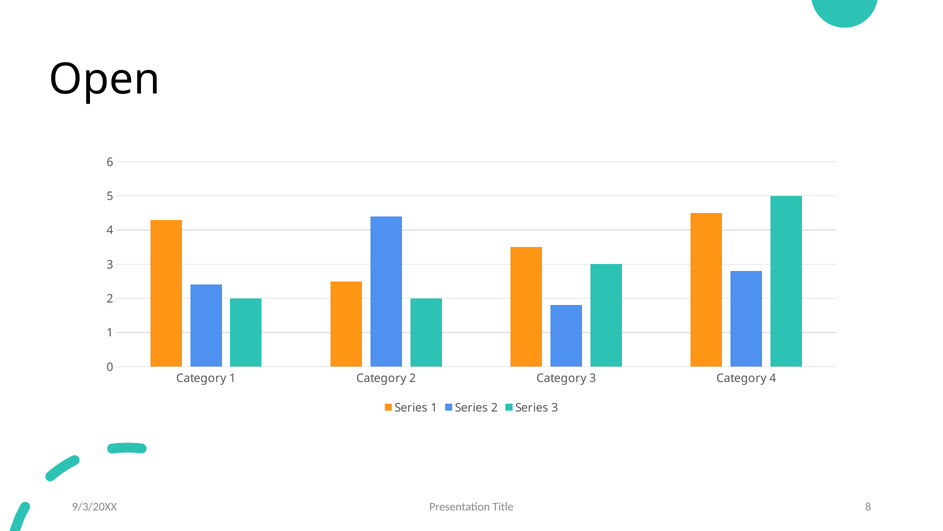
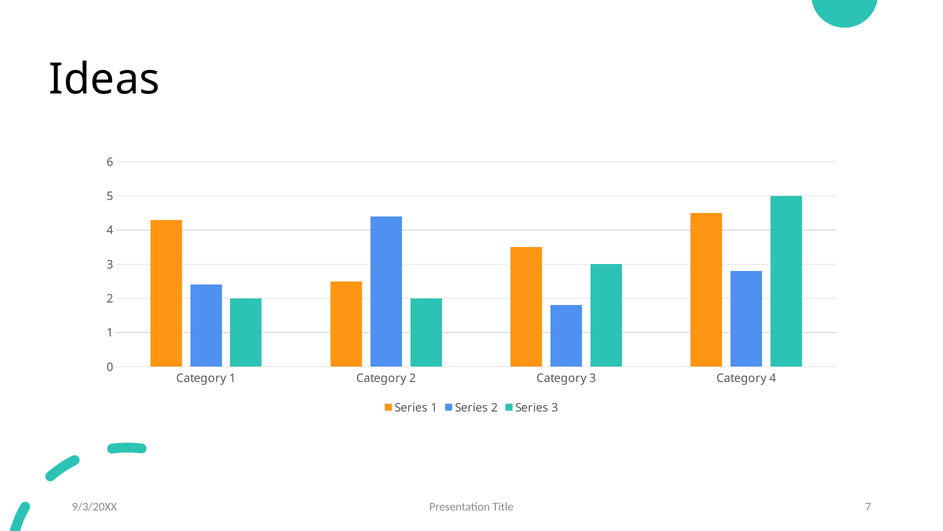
Open: Open -> Ideas
8: 8 -> 7
